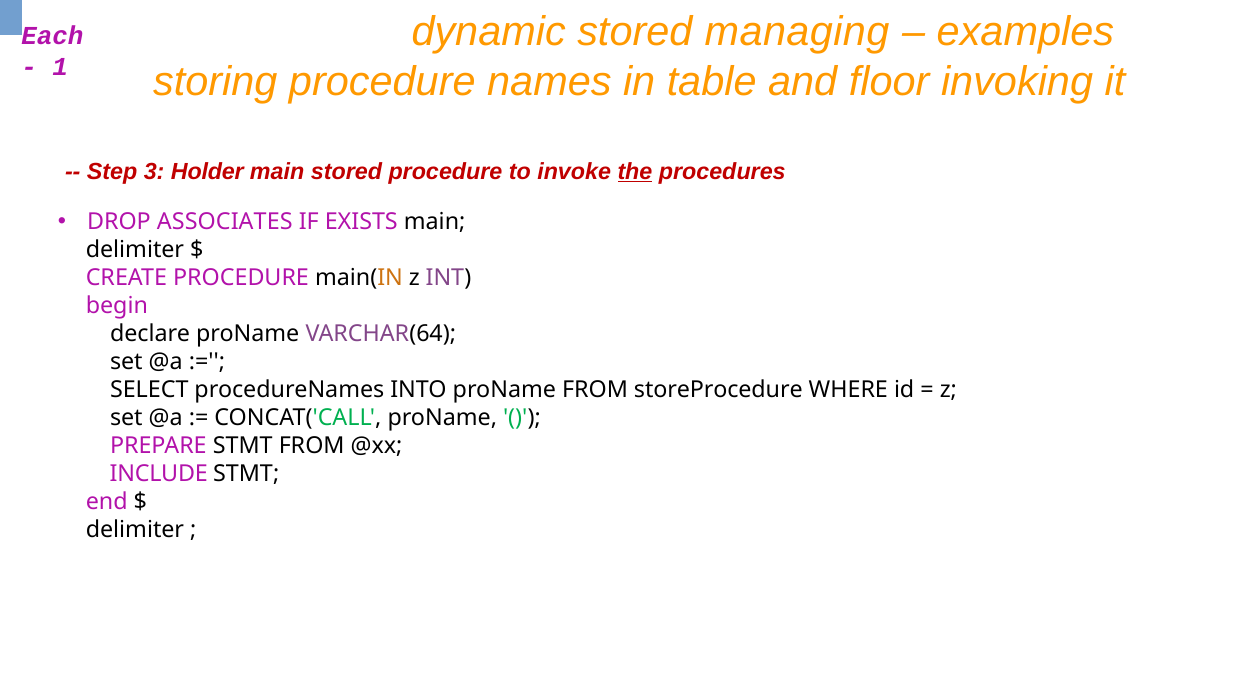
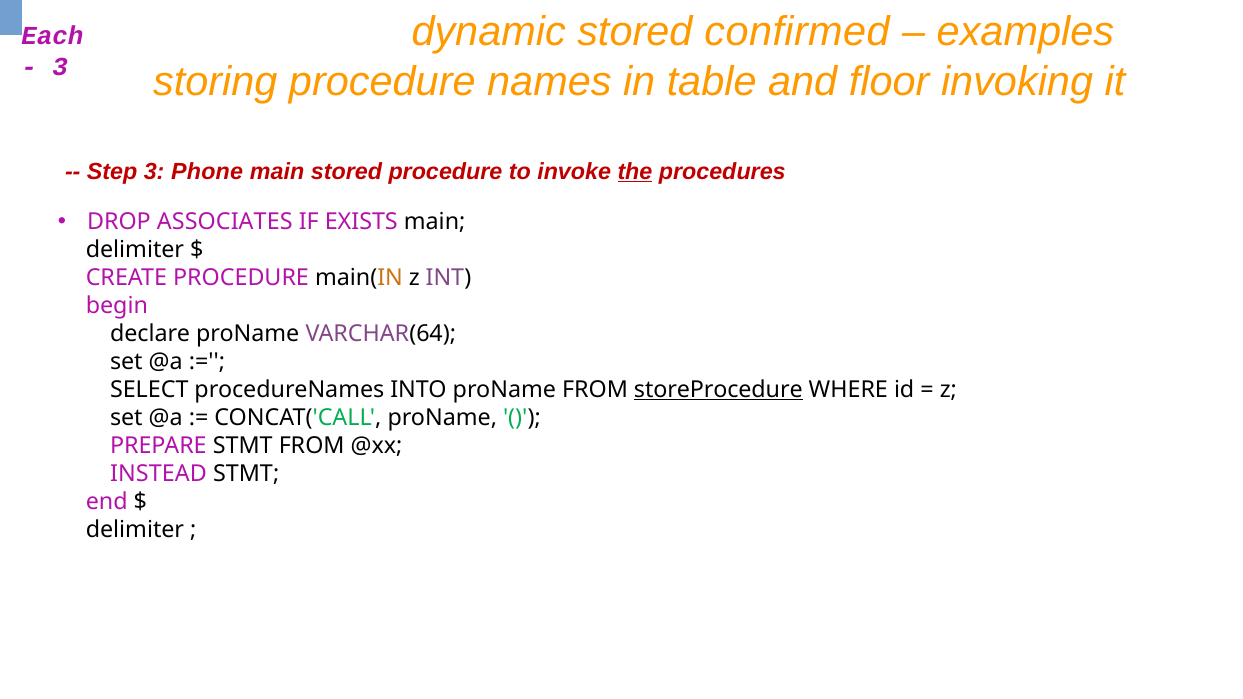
managing: managing -> confirmed
1 at (60, 67): 1 -> 3
Holder: Holder -> Phone
storeProcedure underline: none -> present
INCLUDE: INCLUDE -> INSTEAD
